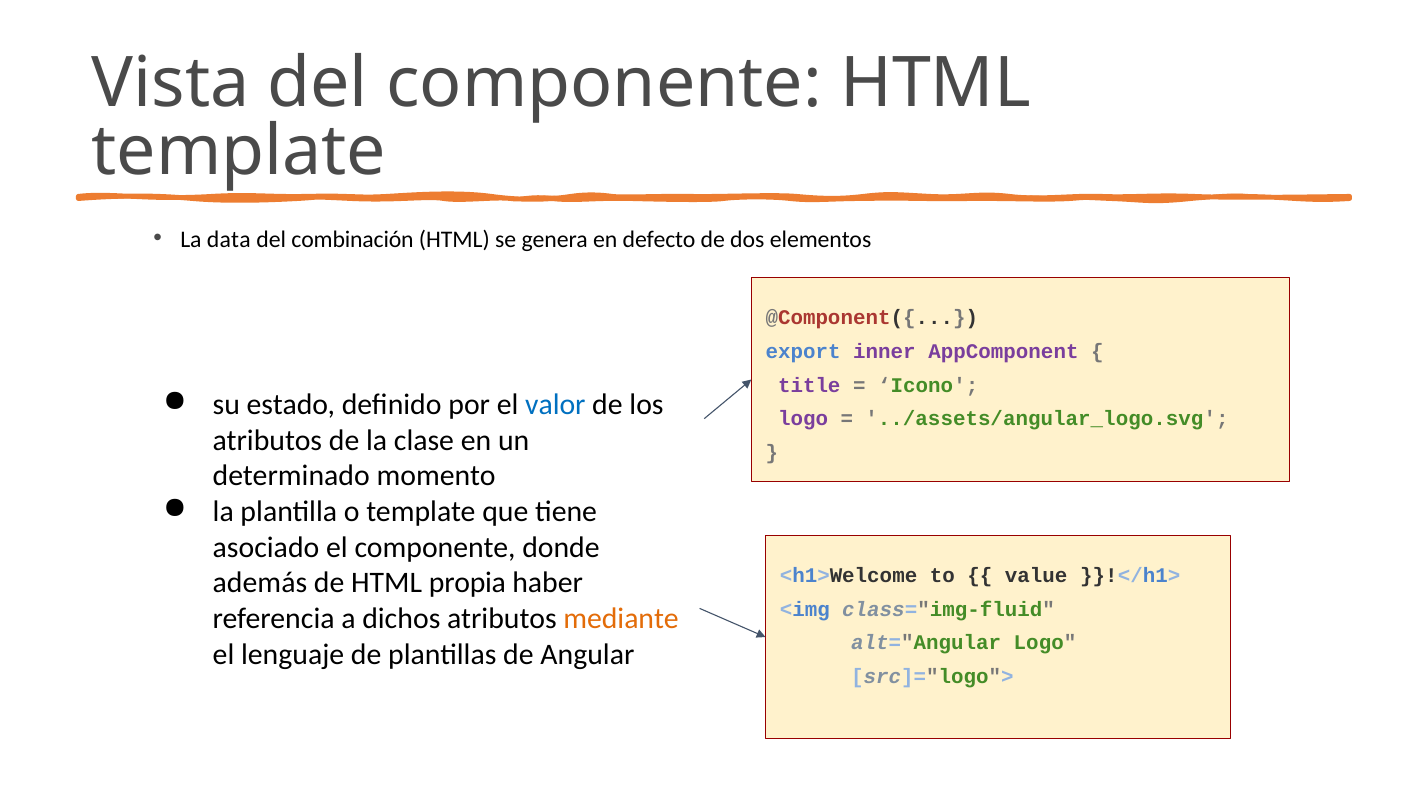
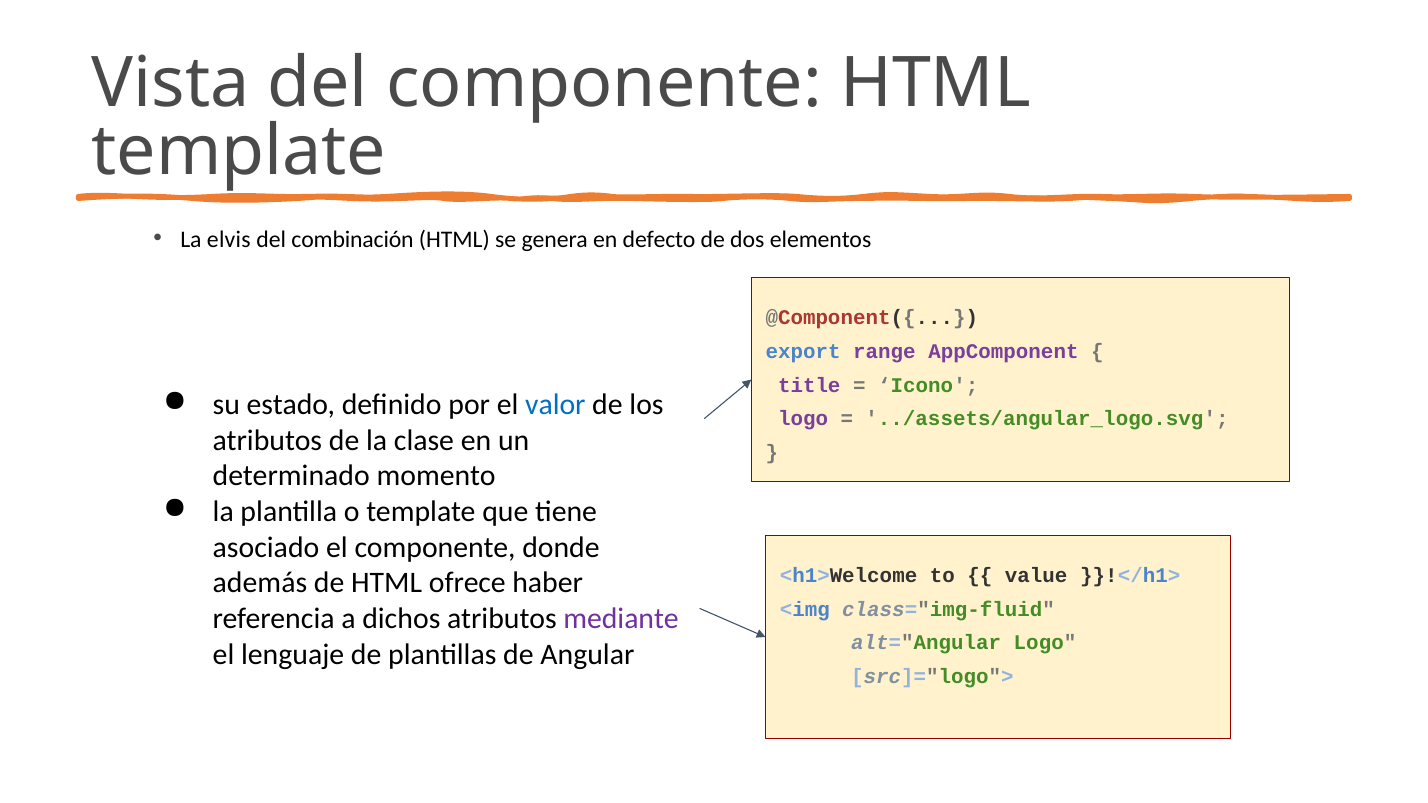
data: data -> elvis
inner: inner -> range
propia: propia -> ofrece
mediante colour: orange -> purple
